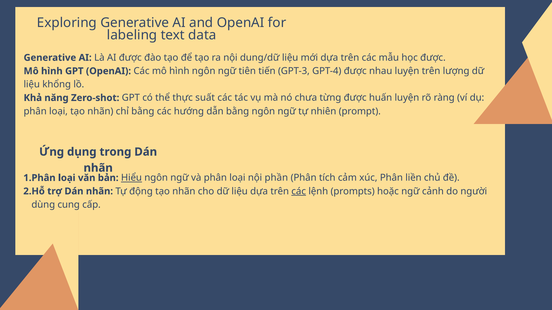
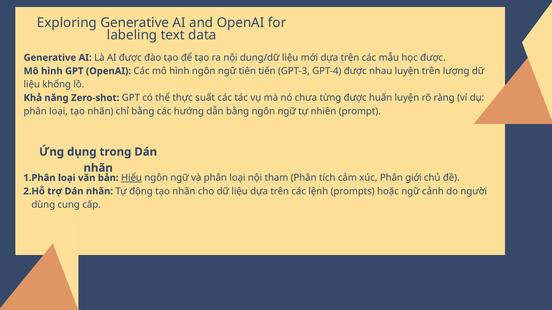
phần: phần -> tham
liền: liền -> giới
các at (299, 192) underline: present -> none
